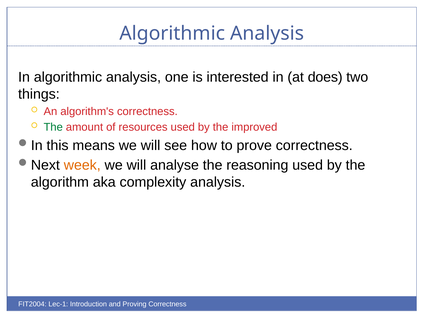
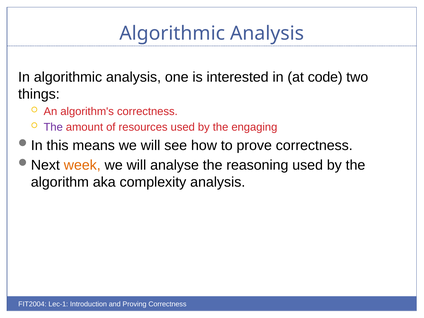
does: does -> code
The at (53, 127) colour: green -> purple
improved: improved -> engaging
